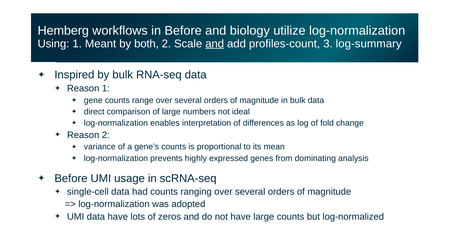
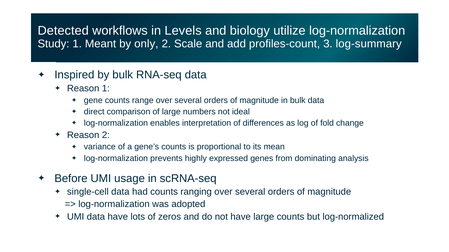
Hemberg: Hemberg -> Detected
in Before: Before -> Levels
Using: Using -> Study
both: both -> only
and at (215, 44) underline: present -> none
